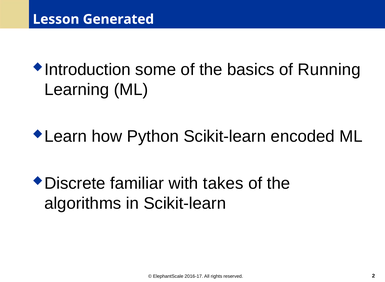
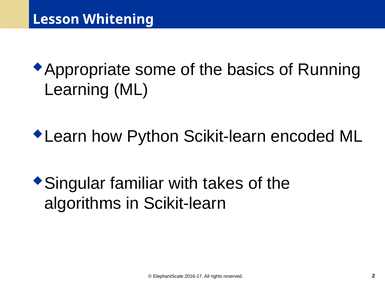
Generated: Generated -> Whitening
Introduction: Introduction -> Appropriate
Discrete: Discrete -> Singular
